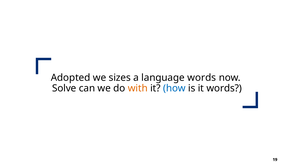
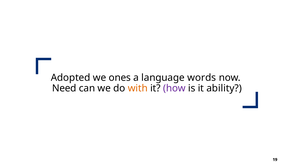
sizes: sizes -> ones
Solve: Solve -> Need
how colour: blue -> purple
it words: words -> ability
